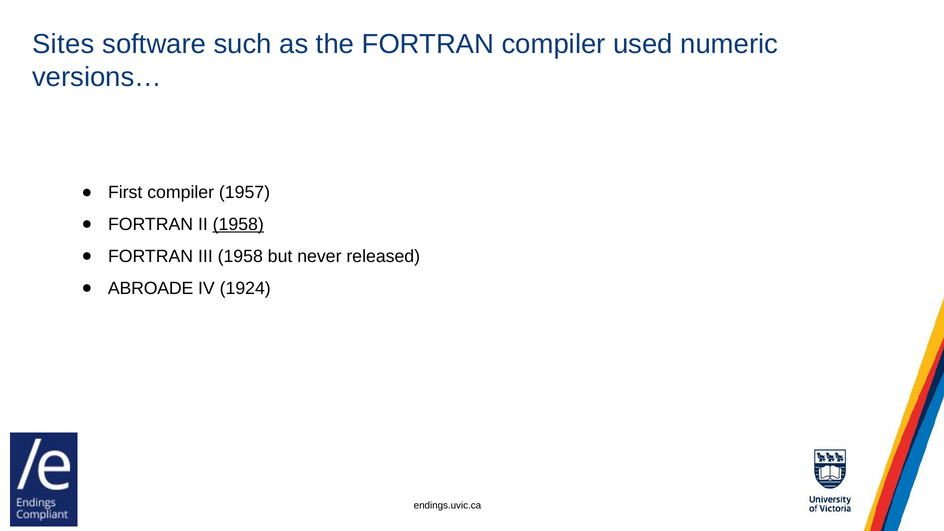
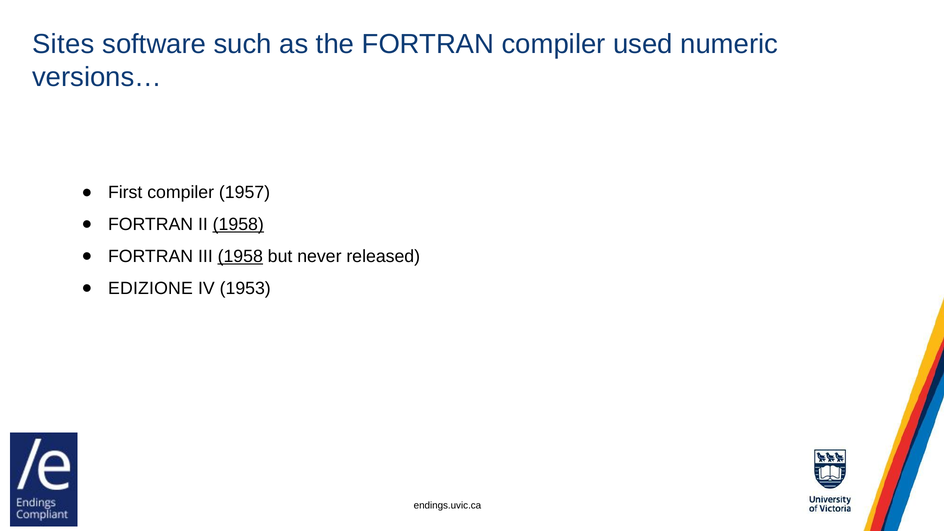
1958 at (240, 256) underline: none -> present
ABROADE: ABROADE -> EDIZIONE
1924: 1924 -> 1953
